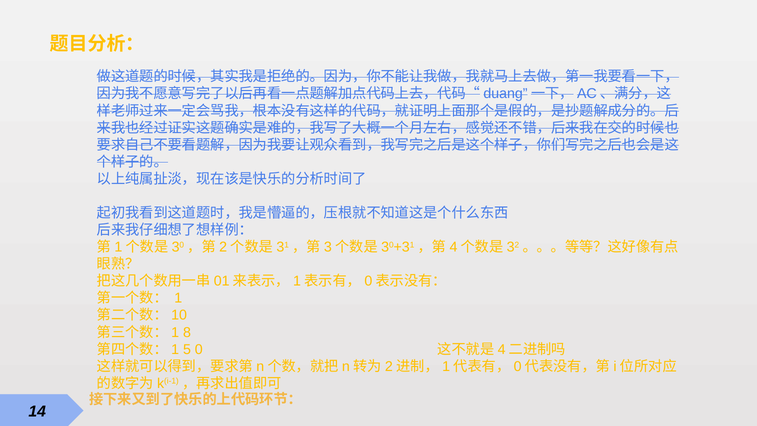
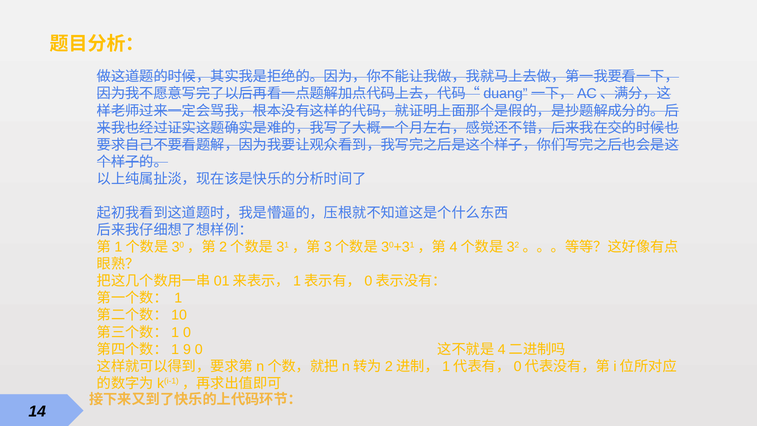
8 at (187, 332): 8 -> 0
5: 5 -> 9
